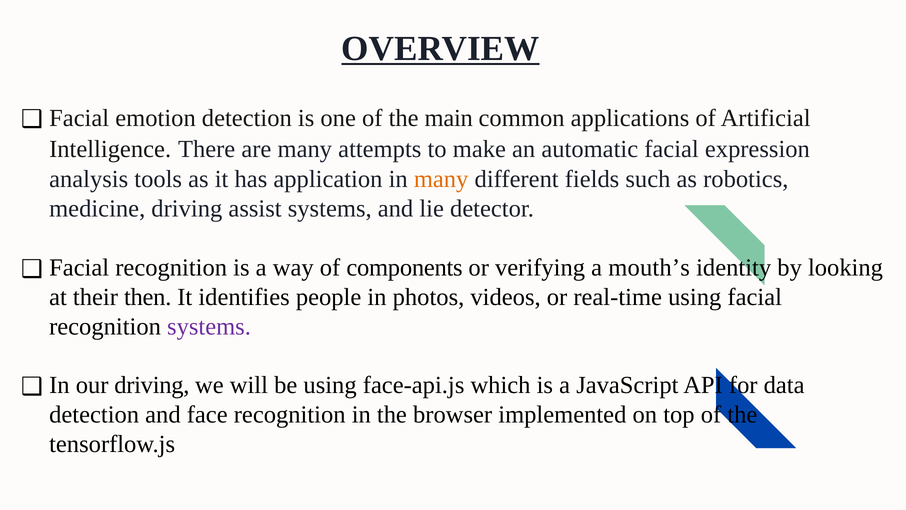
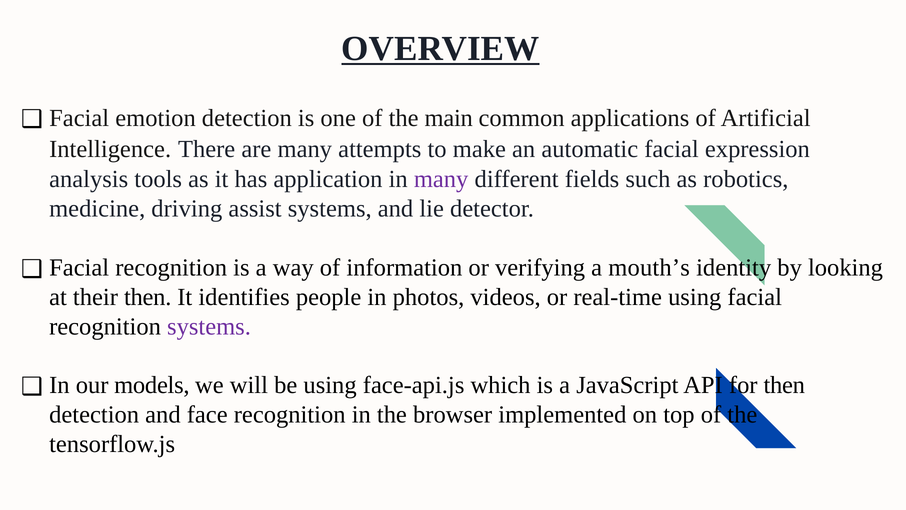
many at (441, 179) colour: orange -> purple
components: components -> information
our driving: driving -> models
for data: data -> then
